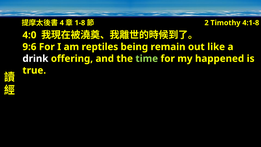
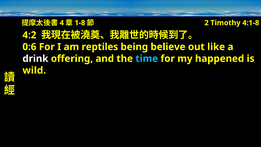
4:0: 4:0 -> 4:2
9:6: 9:6 -> 0:6
remain: remain -> believe
time colour: light green -> light blue
true: true -> wild
